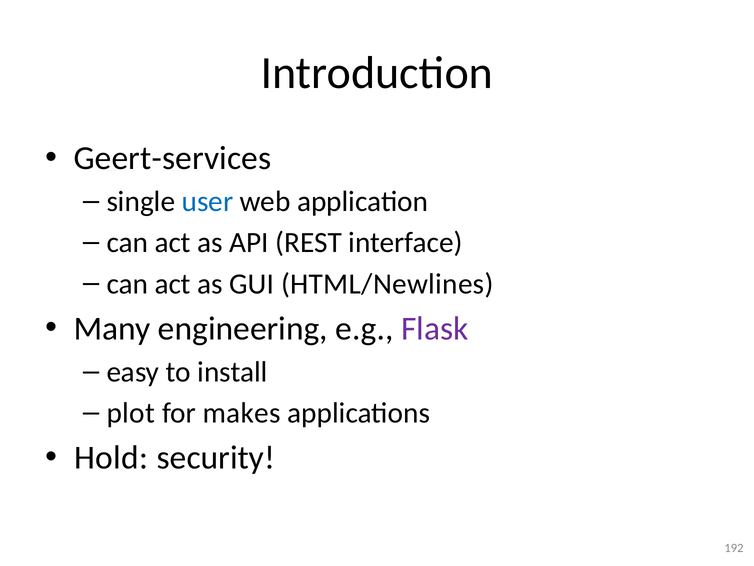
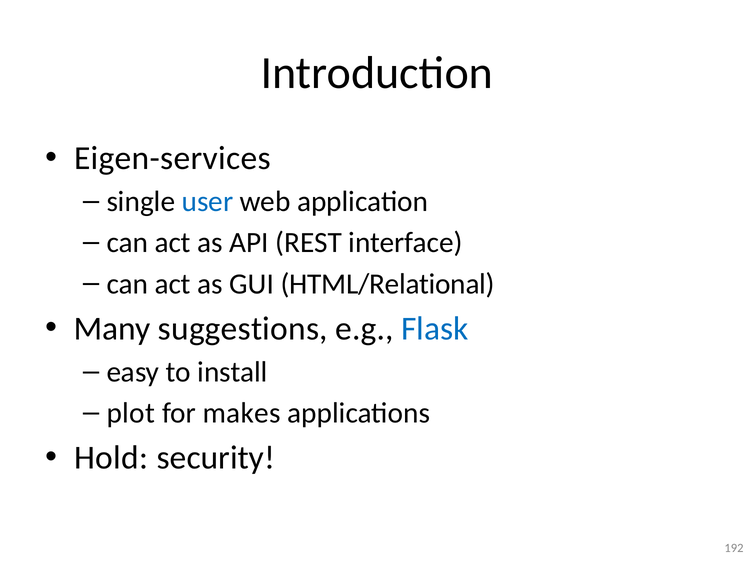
Geert-services: Geert-services -> Eigen-services
HTML/Newlines: HTML/Newlines -> HTML/Relational
engineering: engineering -> suggestions
Flask colour: purple -> blue
